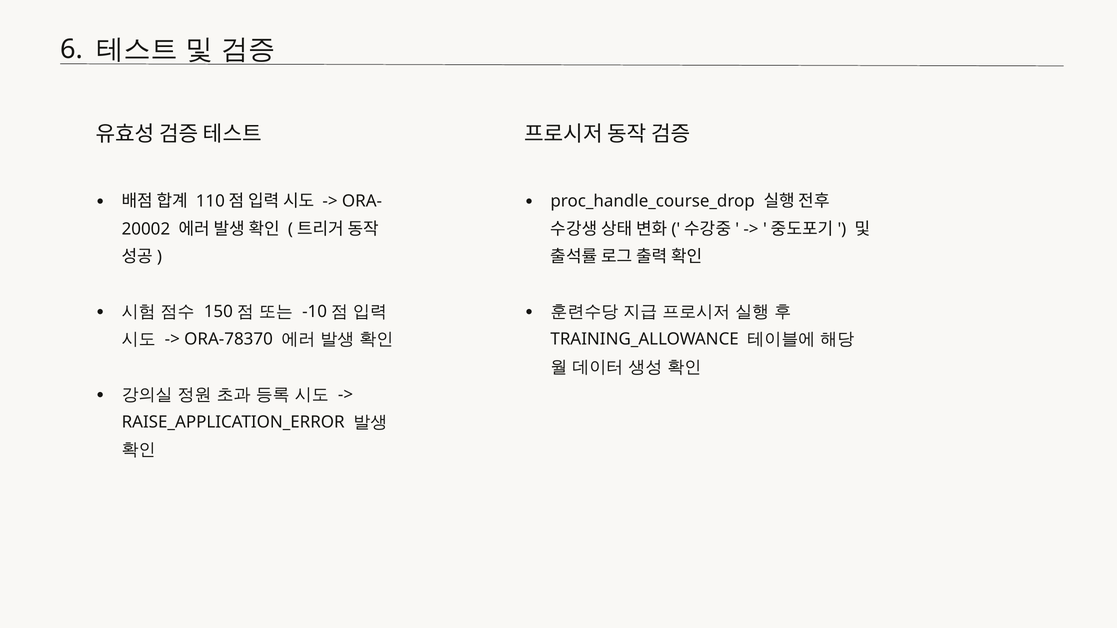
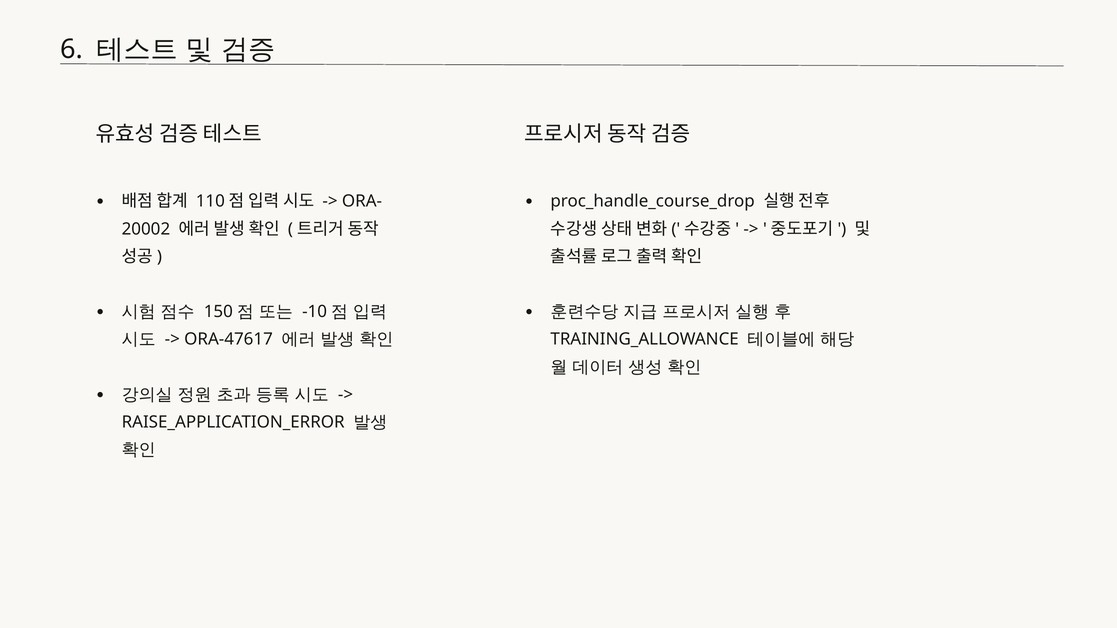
ORA-78370: ORA-78370 -> ORA-47617
